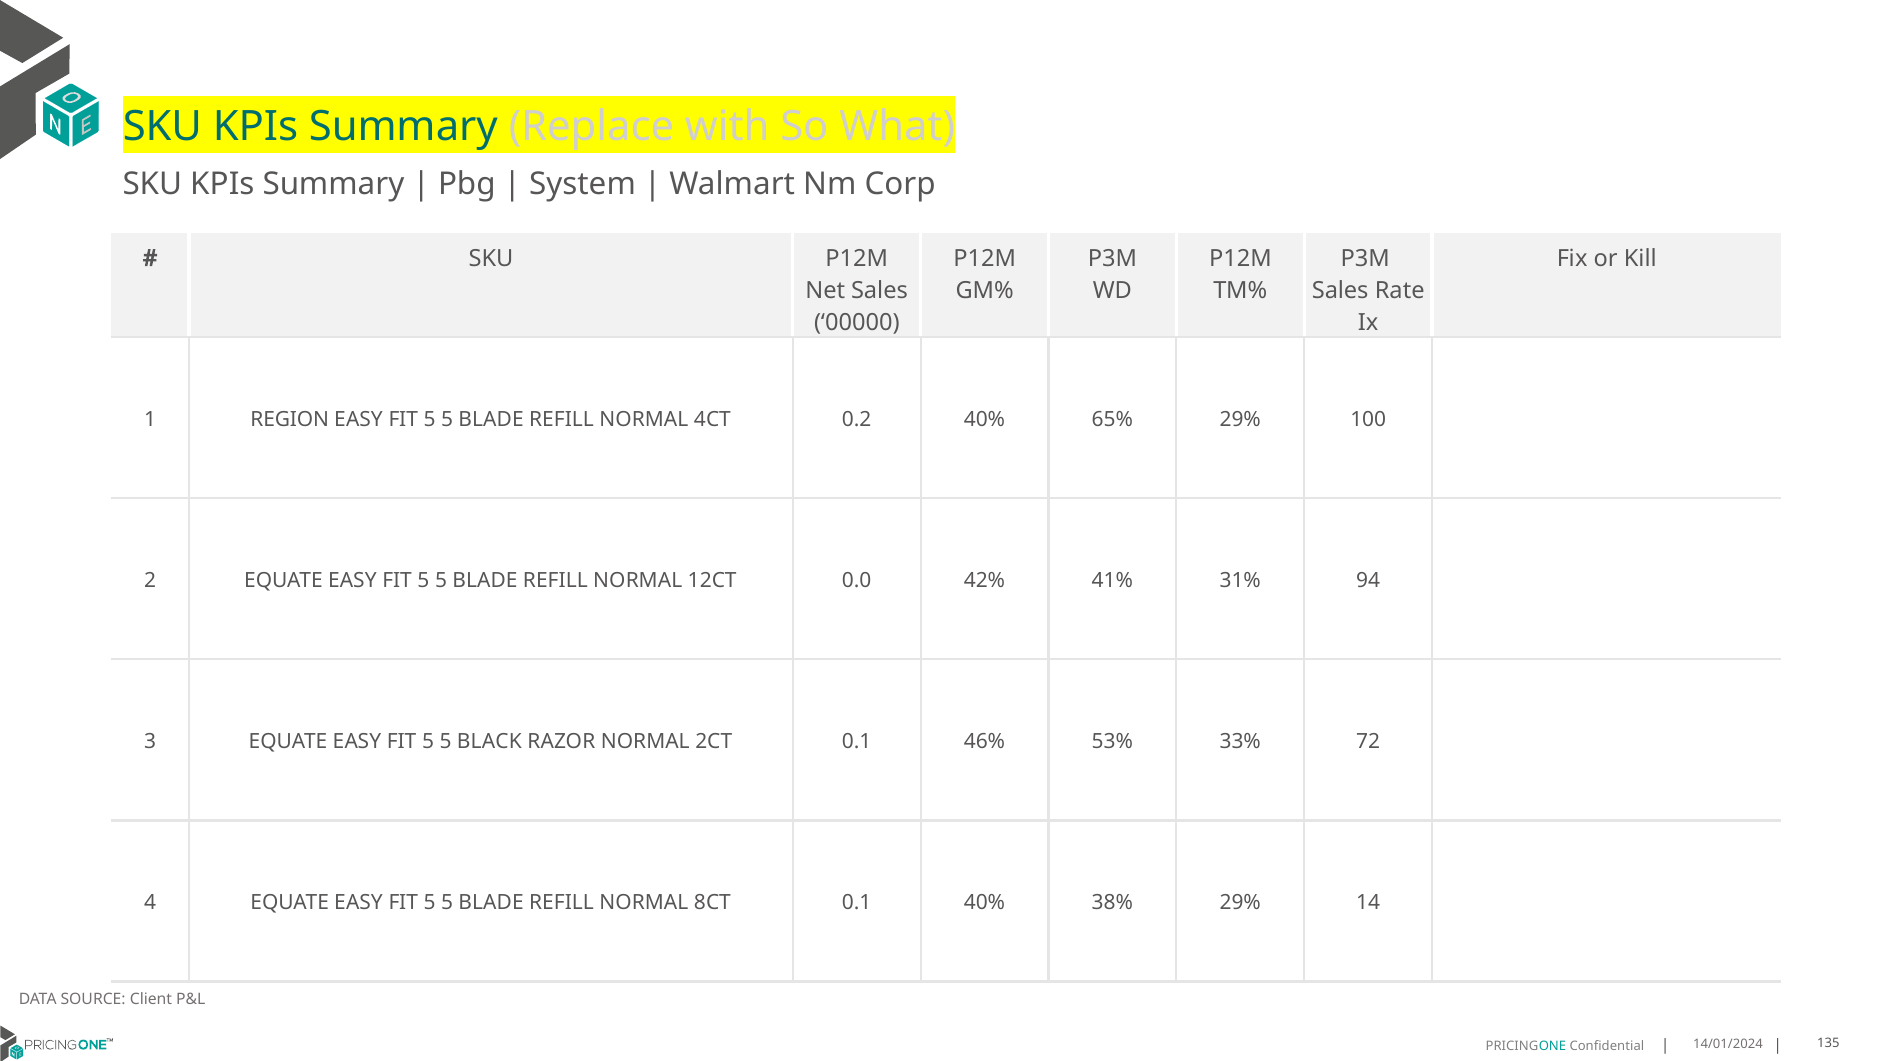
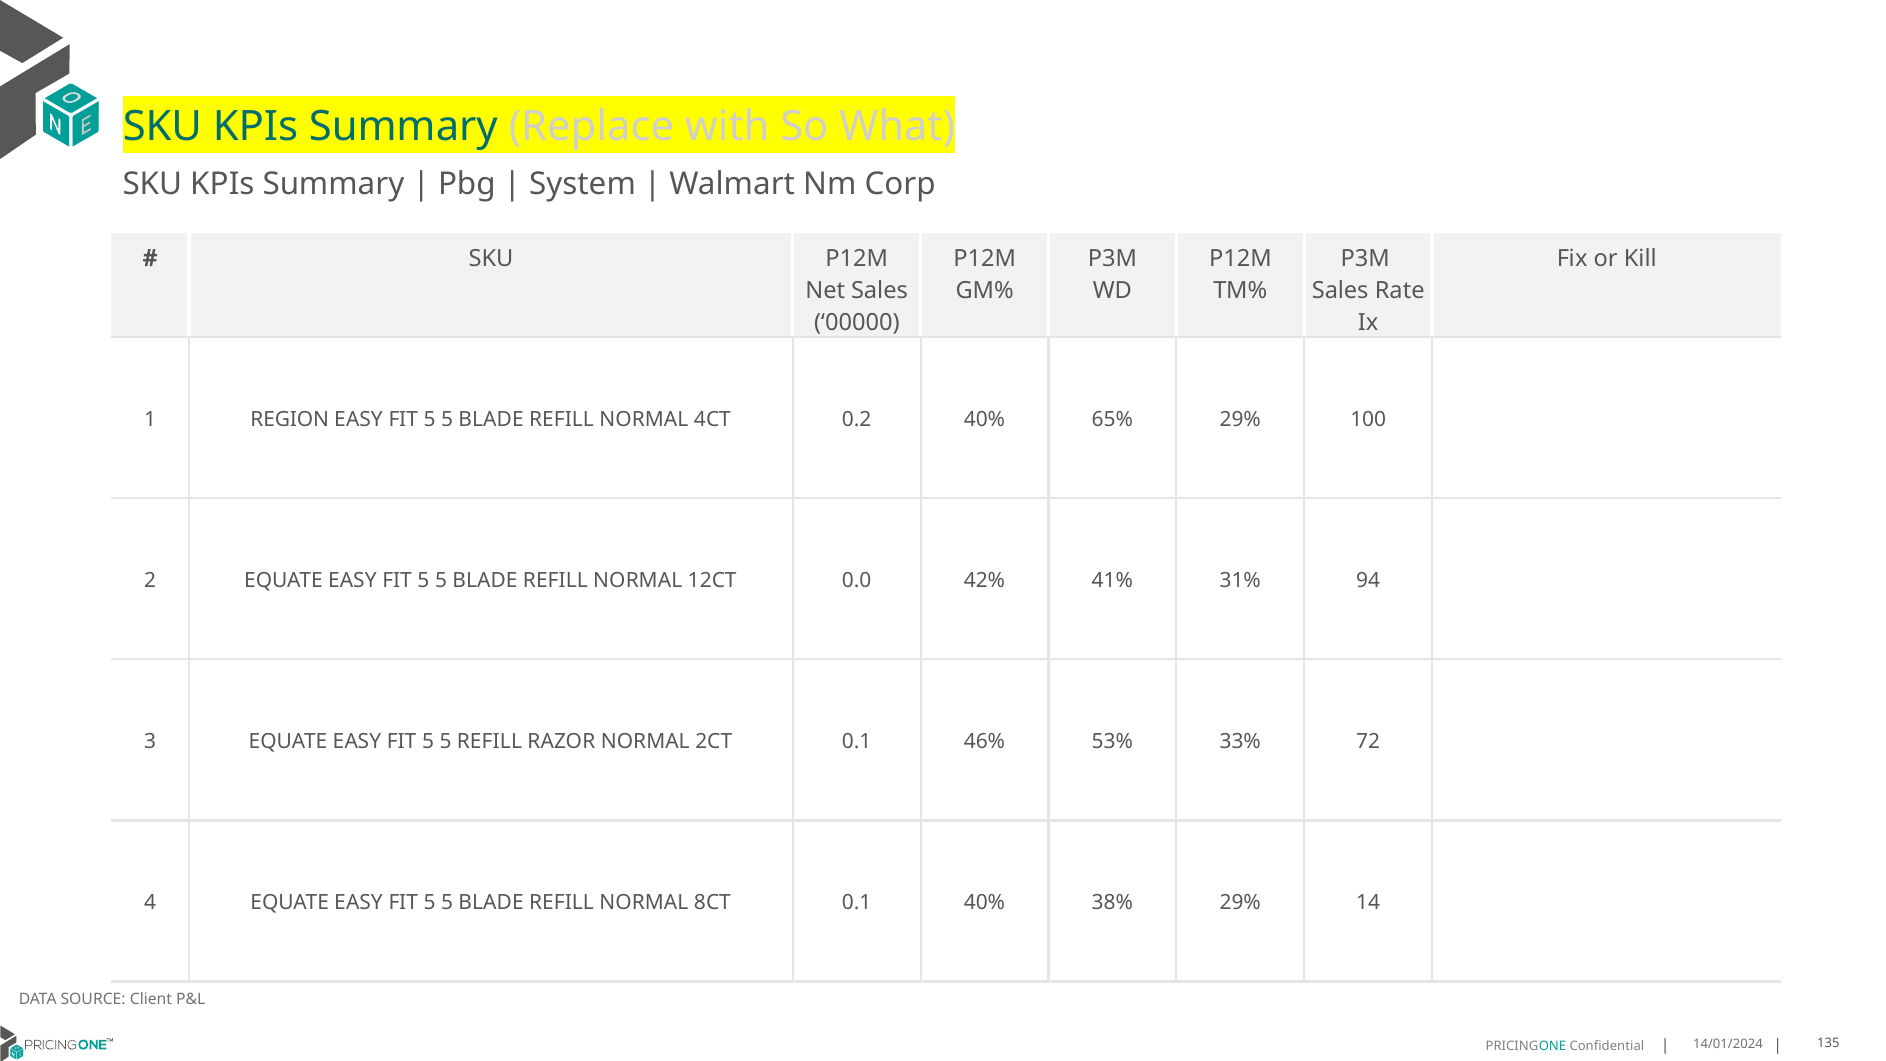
5 BLACK: BLACK -> REFILL
